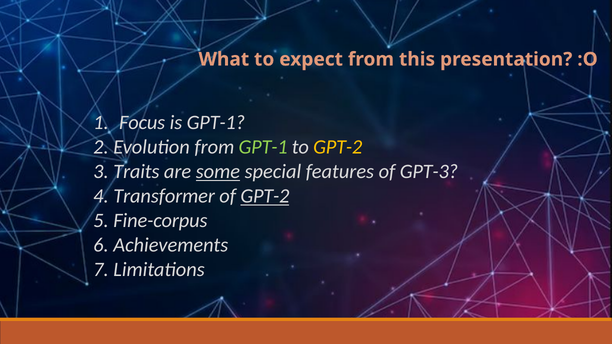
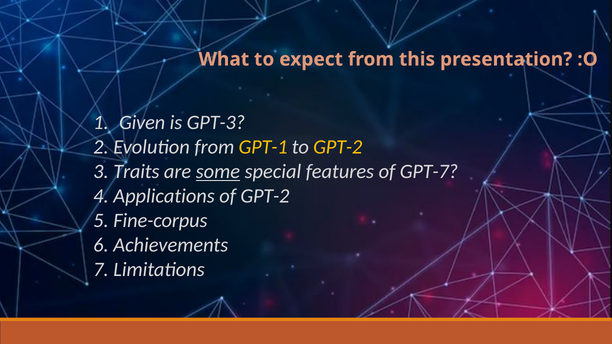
Focus: Focus -> Given
is GPT-1: GPT-1 -> GPT-3
GPT-1 at (263, 147) colour: light green -> yellow
GPT-3: GPT-3 -> GPT-7
Transformer: Transformer -> Applications
GPT-2 at (265, 196) underline: present -> none
